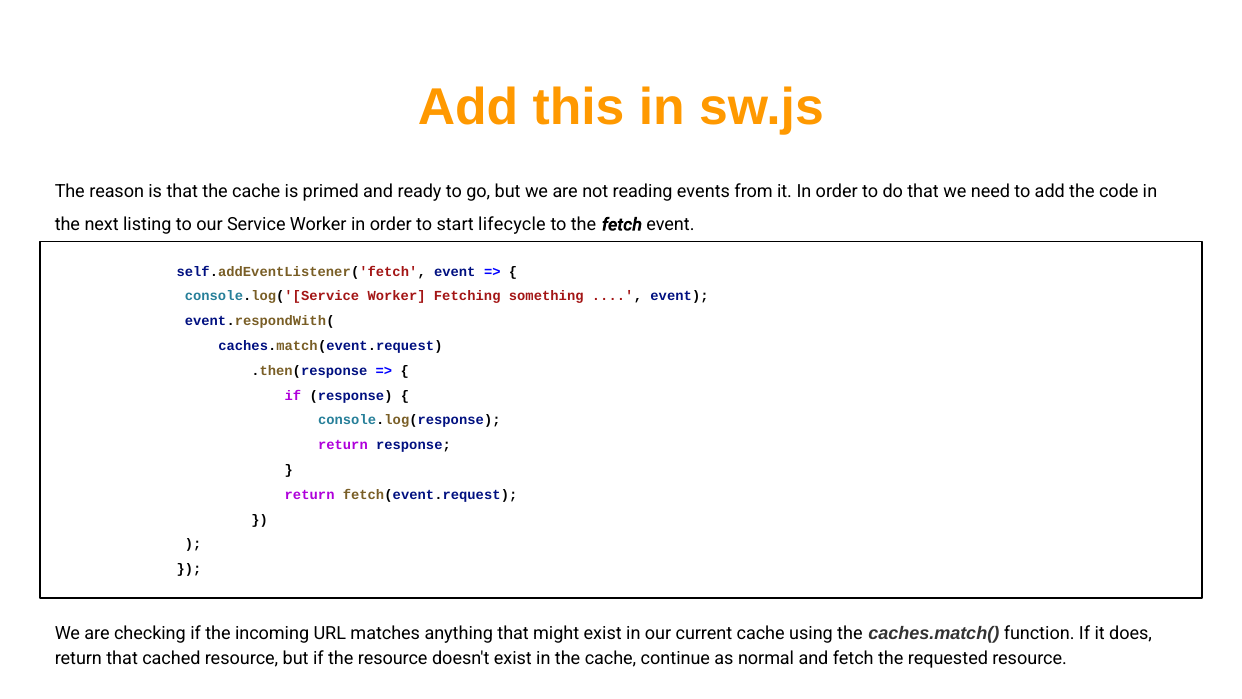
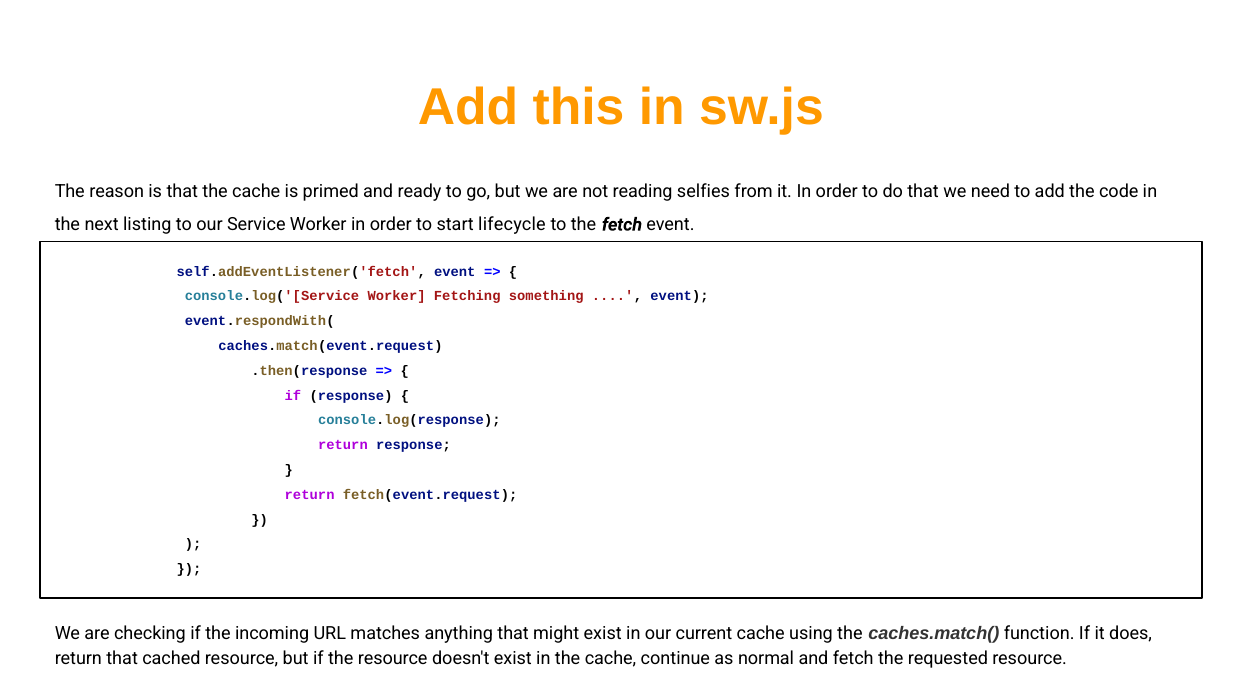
events: events -> selfies
